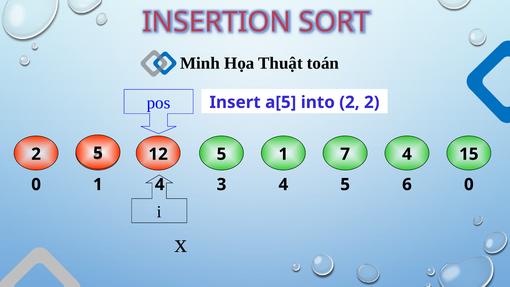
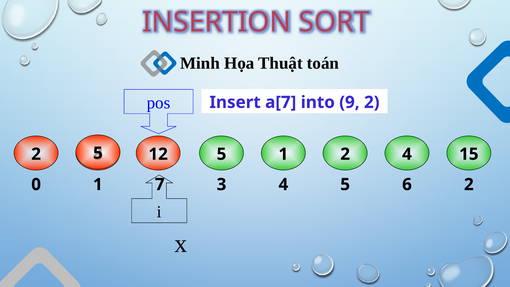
a[5: a[5 -> a[7
into 2: 2 -> 9
1 7: 7 -> 2
1 4: 4 -> 7
6 0: 0 -> 2
